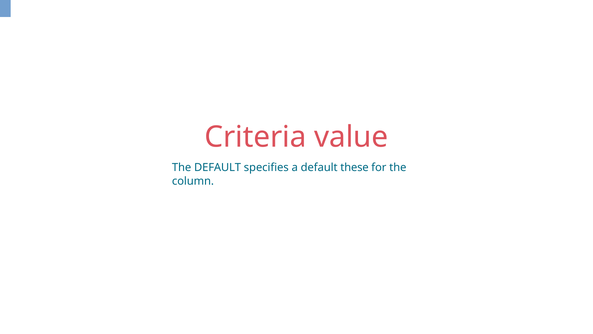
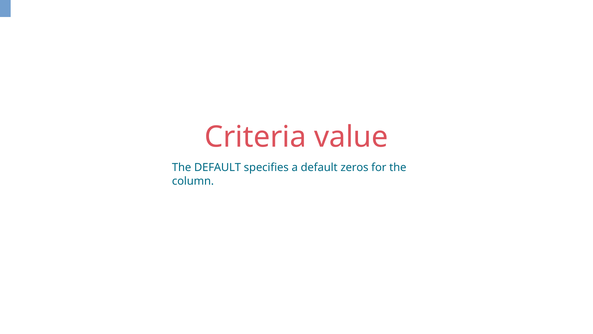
these: these -> zeros
